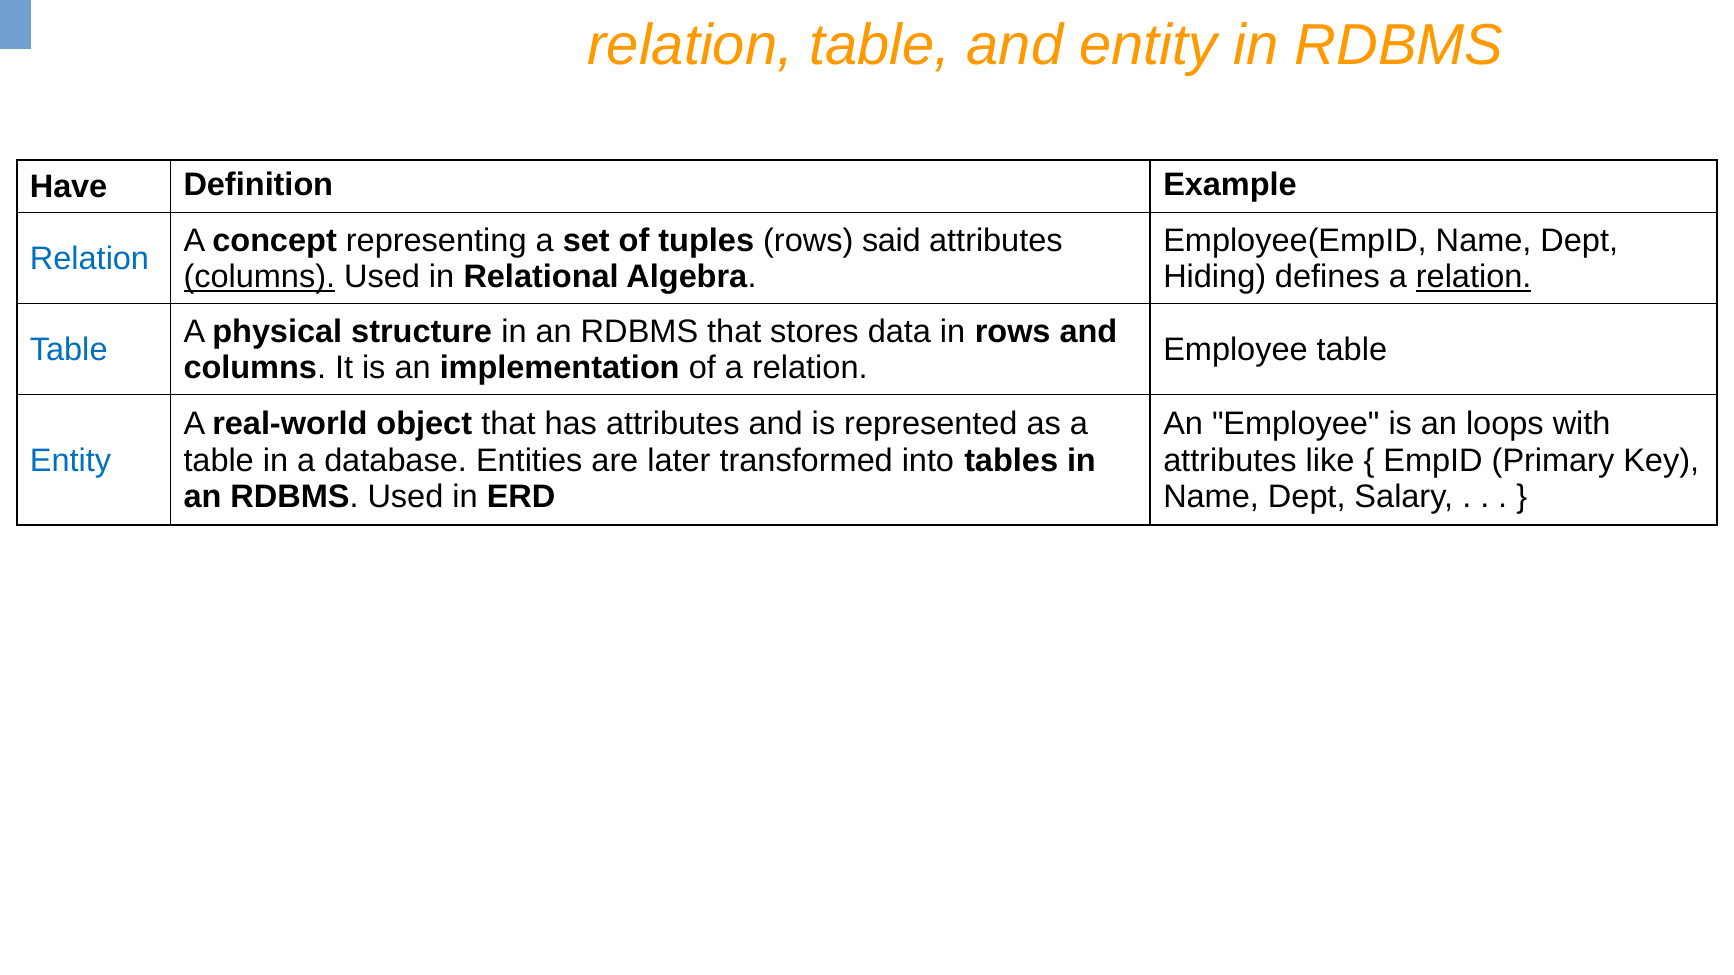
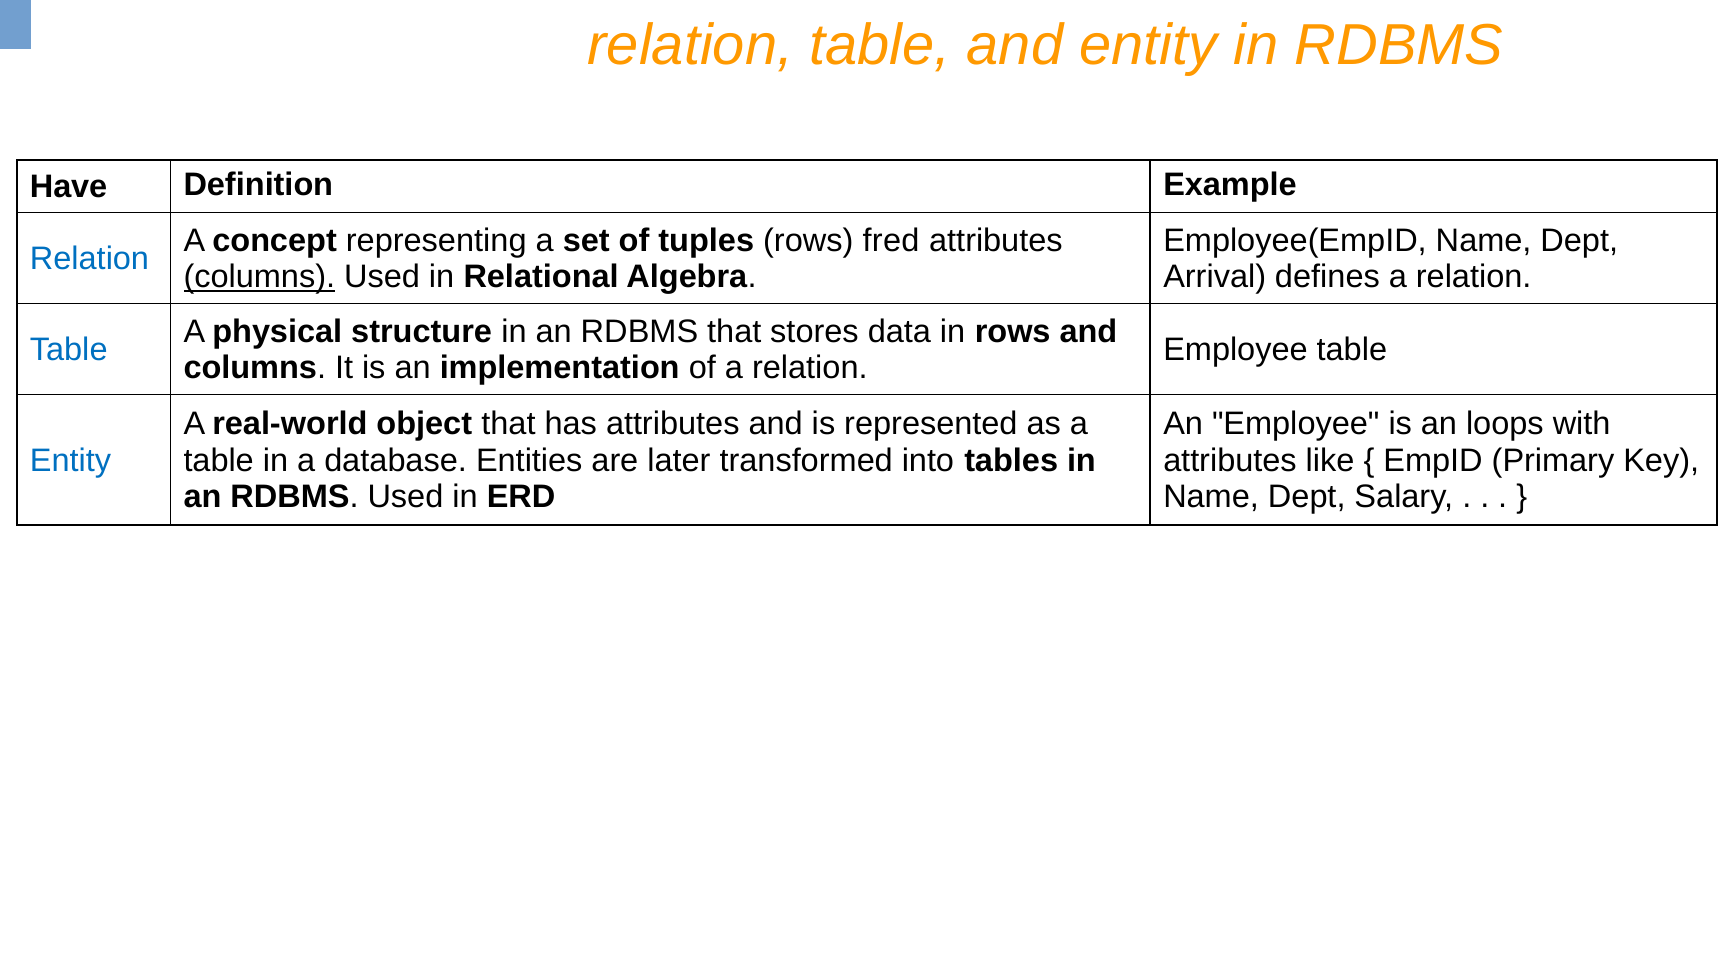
said: said -> fred
Hiding: Hiding -> Arrival
relation at (1474, 277) underline: present -> none
